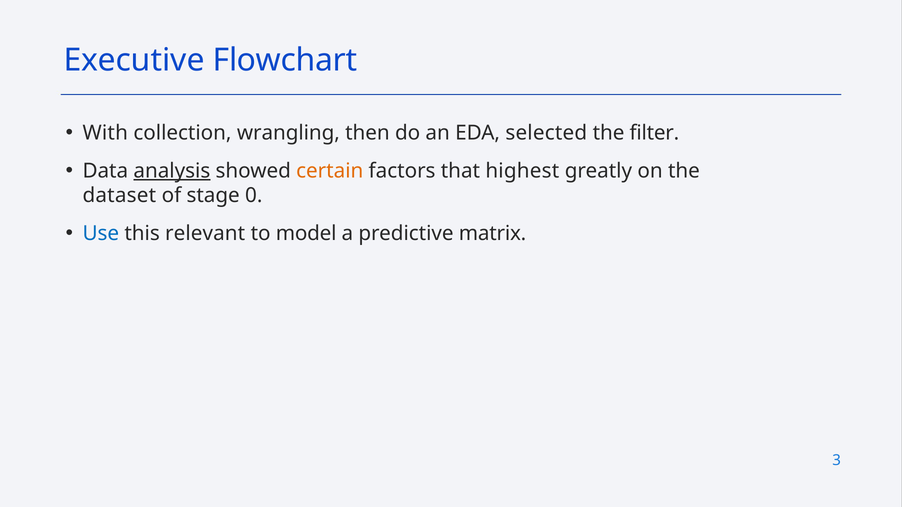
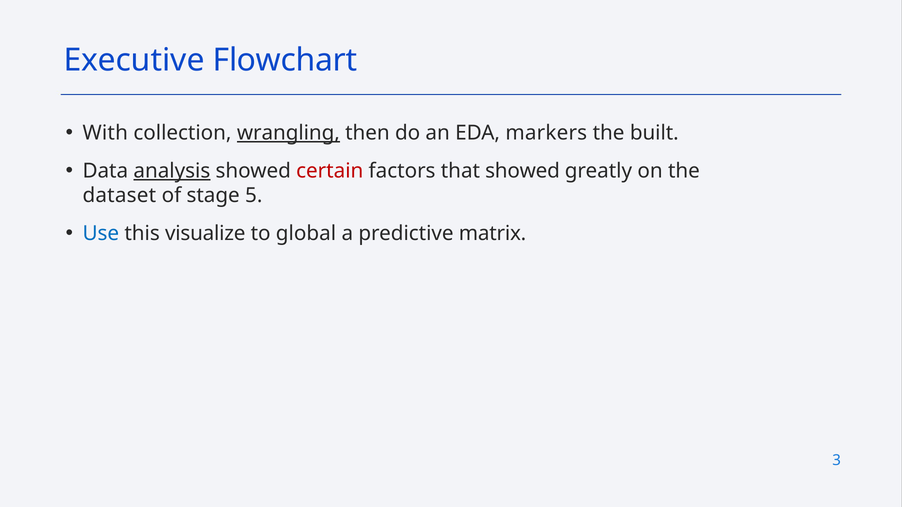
wrangling underline: none -> present
selected: selected -> markers
filter: filter -> built
certain colour: orange -> red
that highest: highest -> showed
0: 0 -> 5
relevant: relevant -> visualize
model: model -> global
